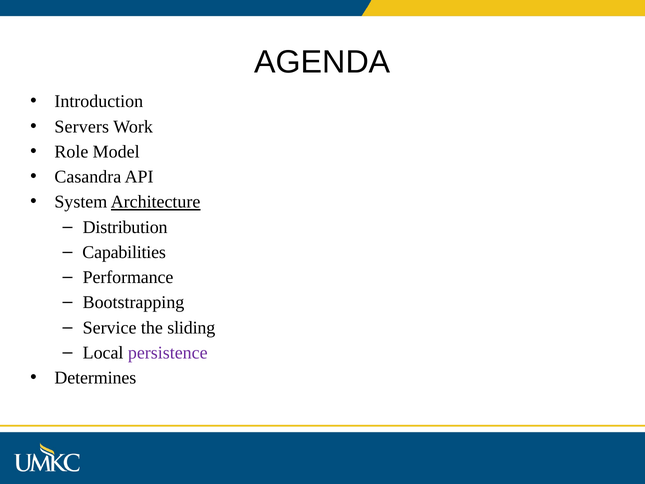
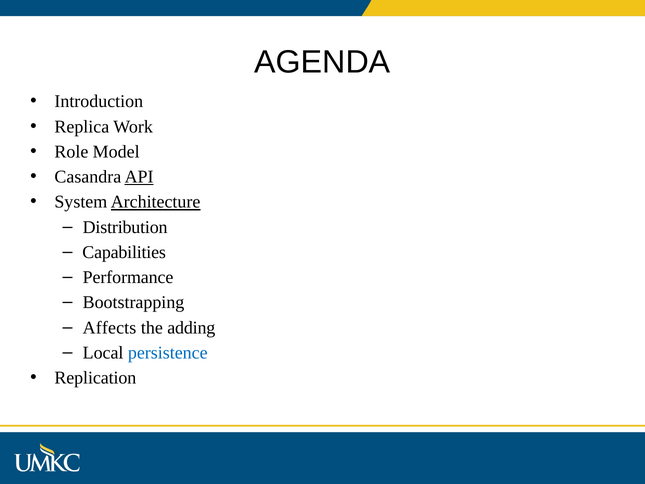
Servers: Servers -> Replica
API underline: none -> present
Service: Service -> Affects
sliding: sliding -> adding
persistence colour: purple -> blue
Determines: Determines -> Replication
